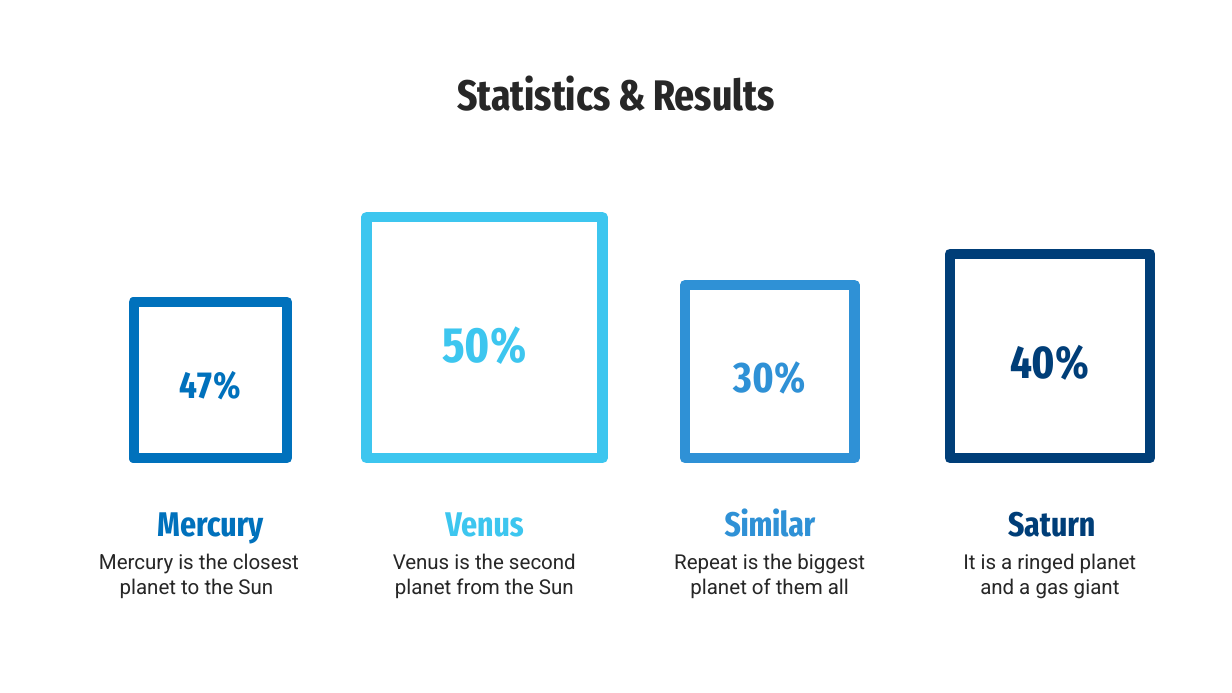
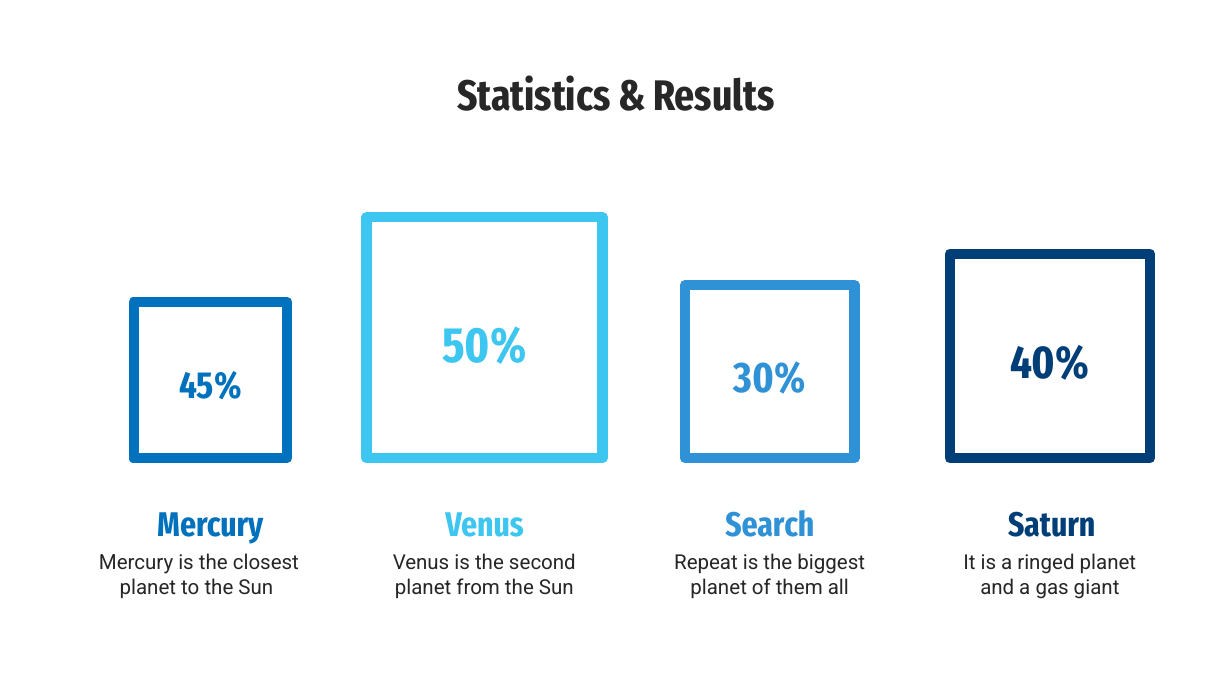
47%: 47% -> 45%
Similar: Similar -> Search
